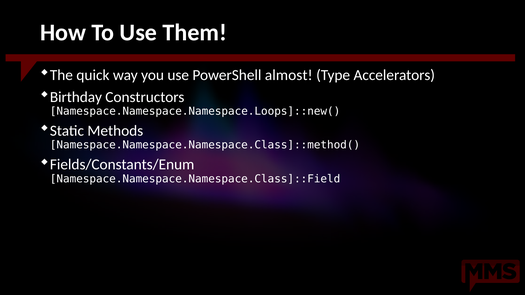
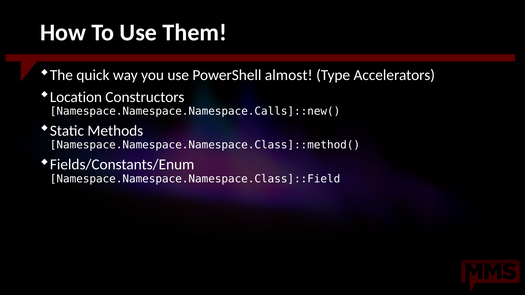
Birthday: Birthday -> Location
Namespace.Namespace.Namespace.Loops]::new(: Namespace.Namespace.Namespace.Loops]::new( -> Namespace.Namespace.Namespace.Calls]::new(
